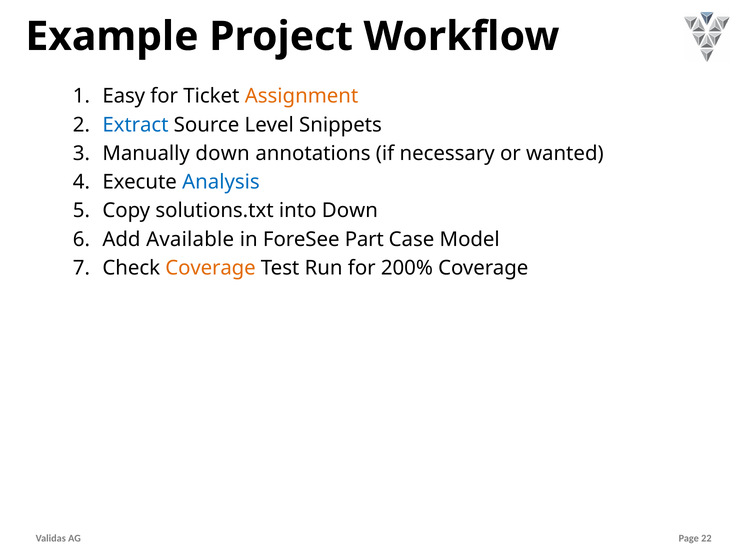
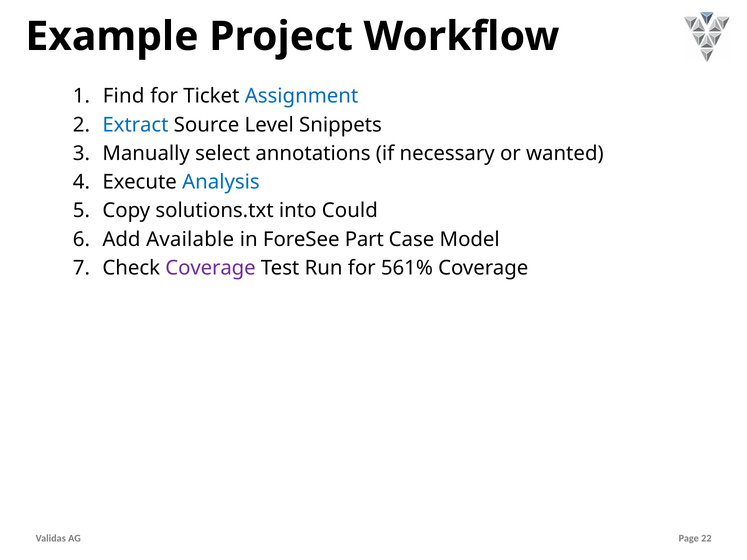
Easy: Easy -> Find
Assignment colour: orange -> blue
Manually down: down -> select
into Down: Down -> Could
Coverage at (211, 268) colour: orange -> purple
200%: 200% -> 561%
